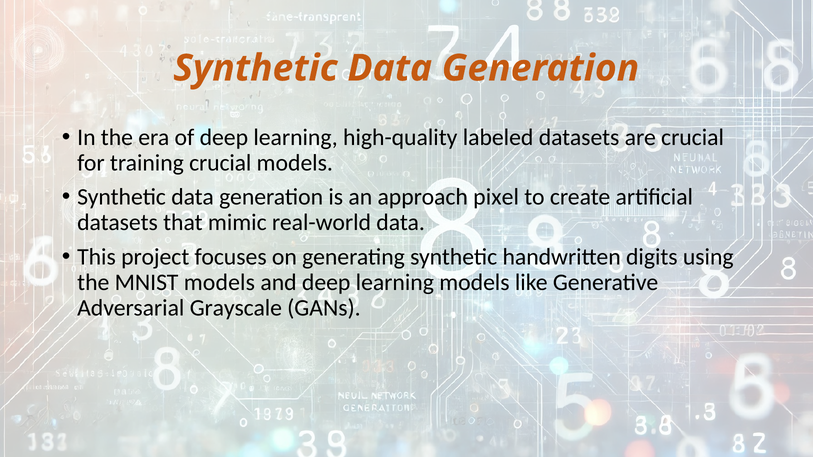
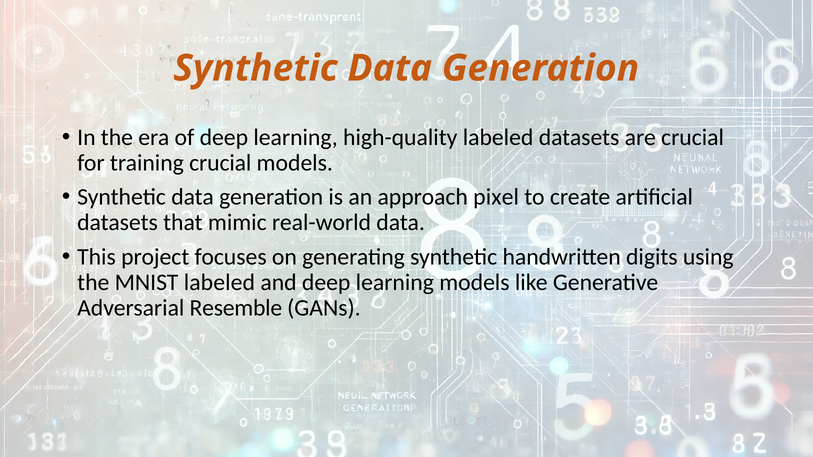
MNIST models: models -> labeled
Grayscale: Grayscale -> Resemble
